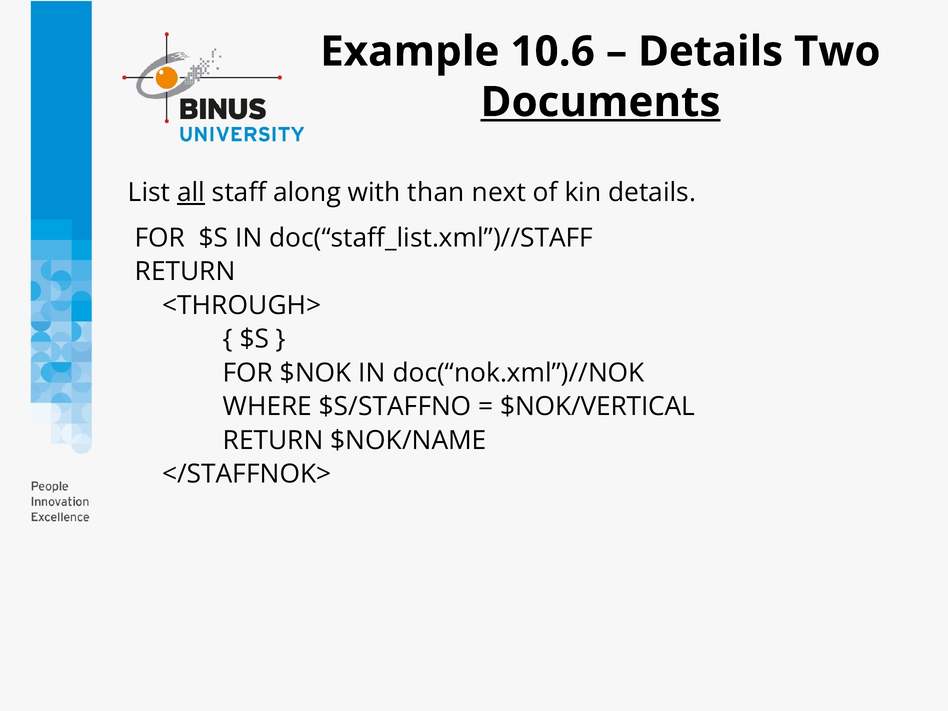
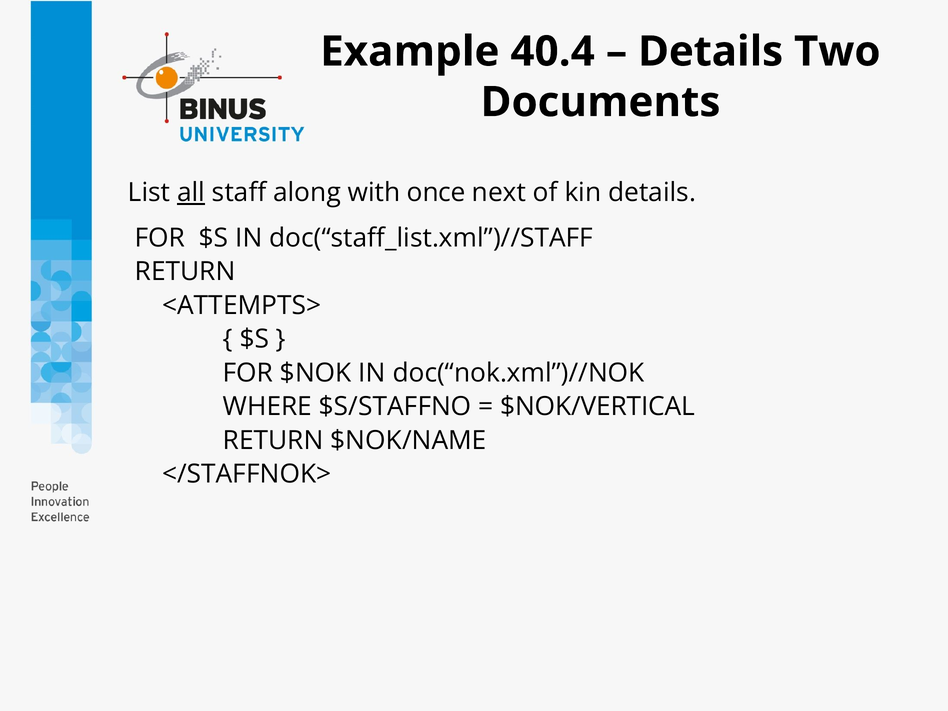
10.6: 10.6 -> 40.4
Documents underline: present -> none
than: than -> once
<THROUGH>: <THROUGH> -> <ATTEMPTS>
